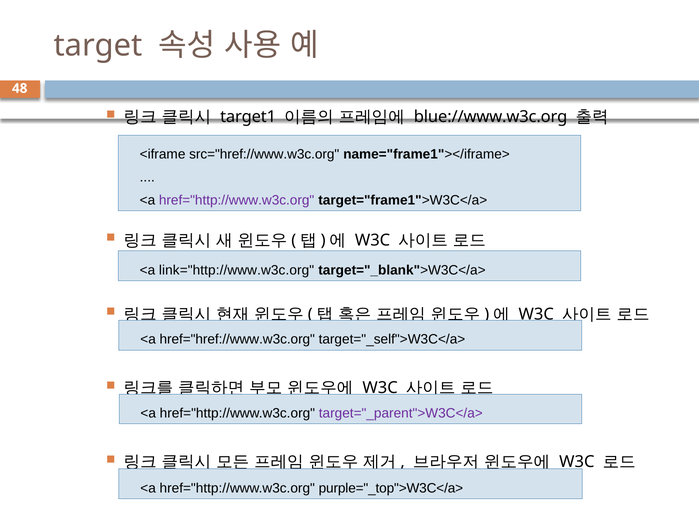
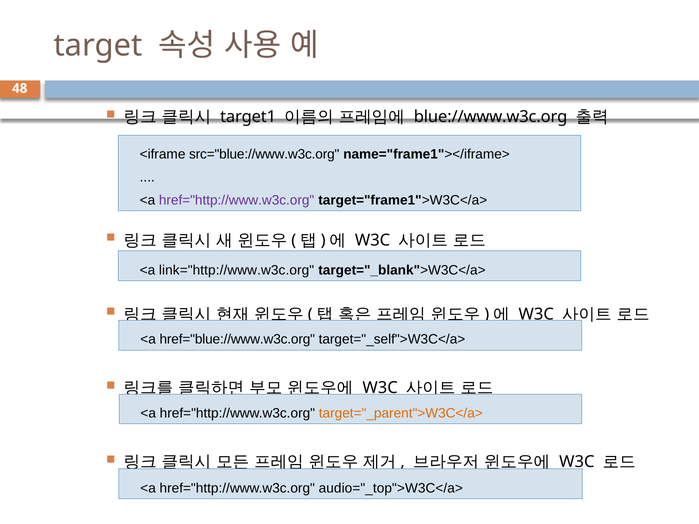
src="href://www.w3c.org: src="href://www.w3c.org -> src="blue://www.w3c.org
href="href://www.w3c.org: href="href://www.w3c.org -> href="blue://www.w3c.org
target="_parent">W3C</a> colour: purple -> orange
purple="_top">W3C</a>: purple="_top">W3C</a> -> audio="_top">W3C</a>
